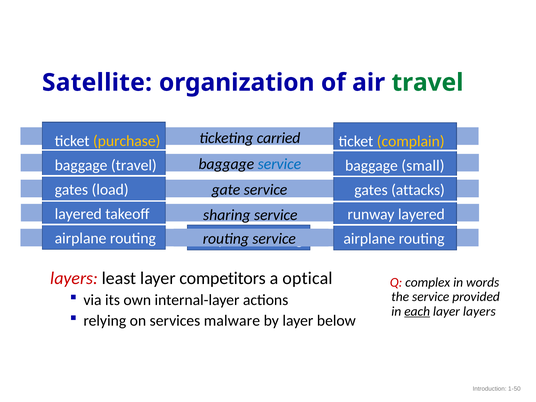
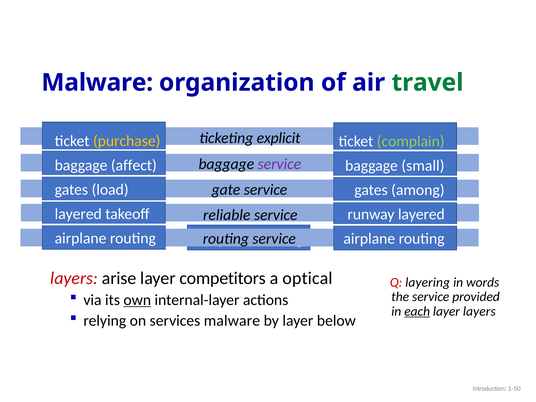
Satellite at (97, 83): Satellite -> Malware
carried: carried -> explicit
complain colour: yellow -> light green
service at (279, 164) colour: blue -> purple
baggage travel: travel -> affect
attacks: attacks -> among
sharing: sharing -> reliable
least: least -> arise
complex: complex -> layering
own underline: none -> present
